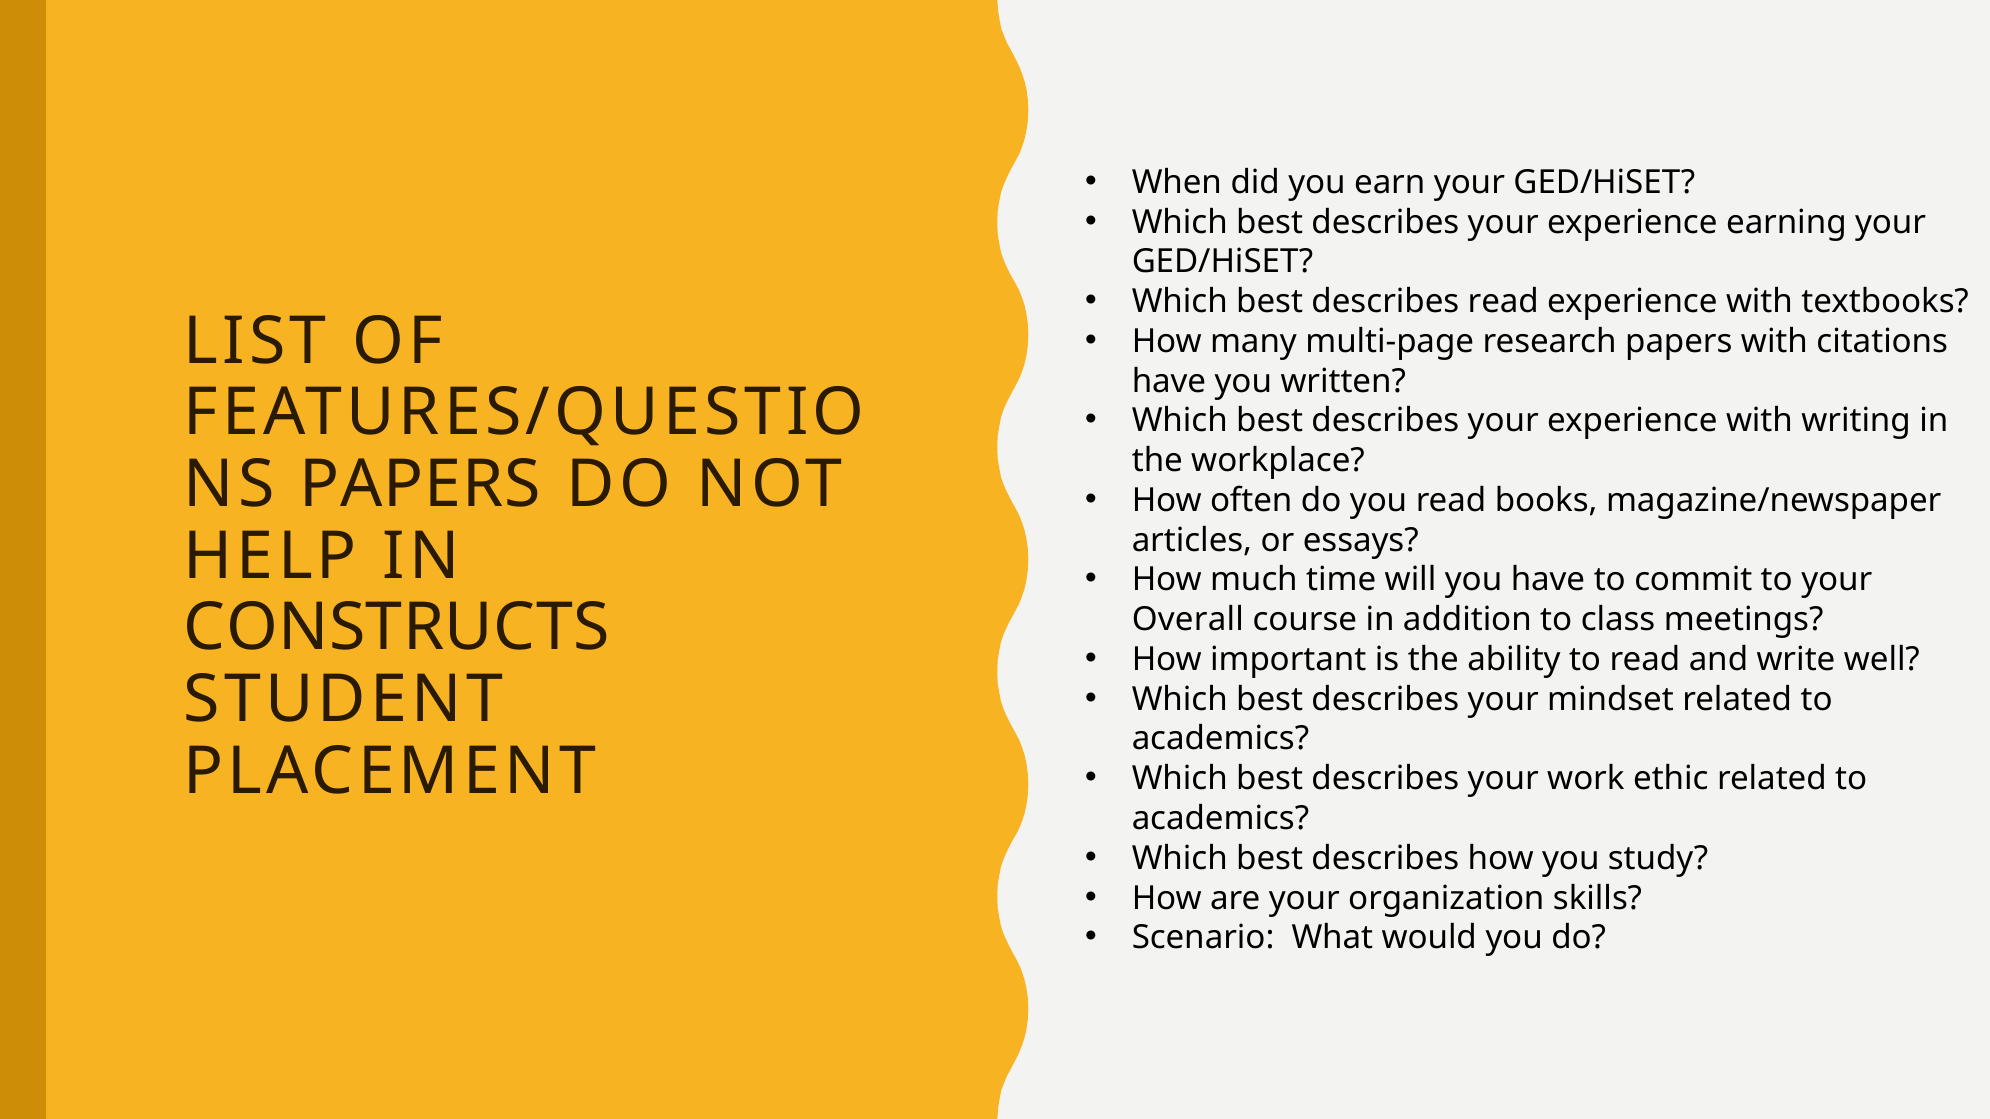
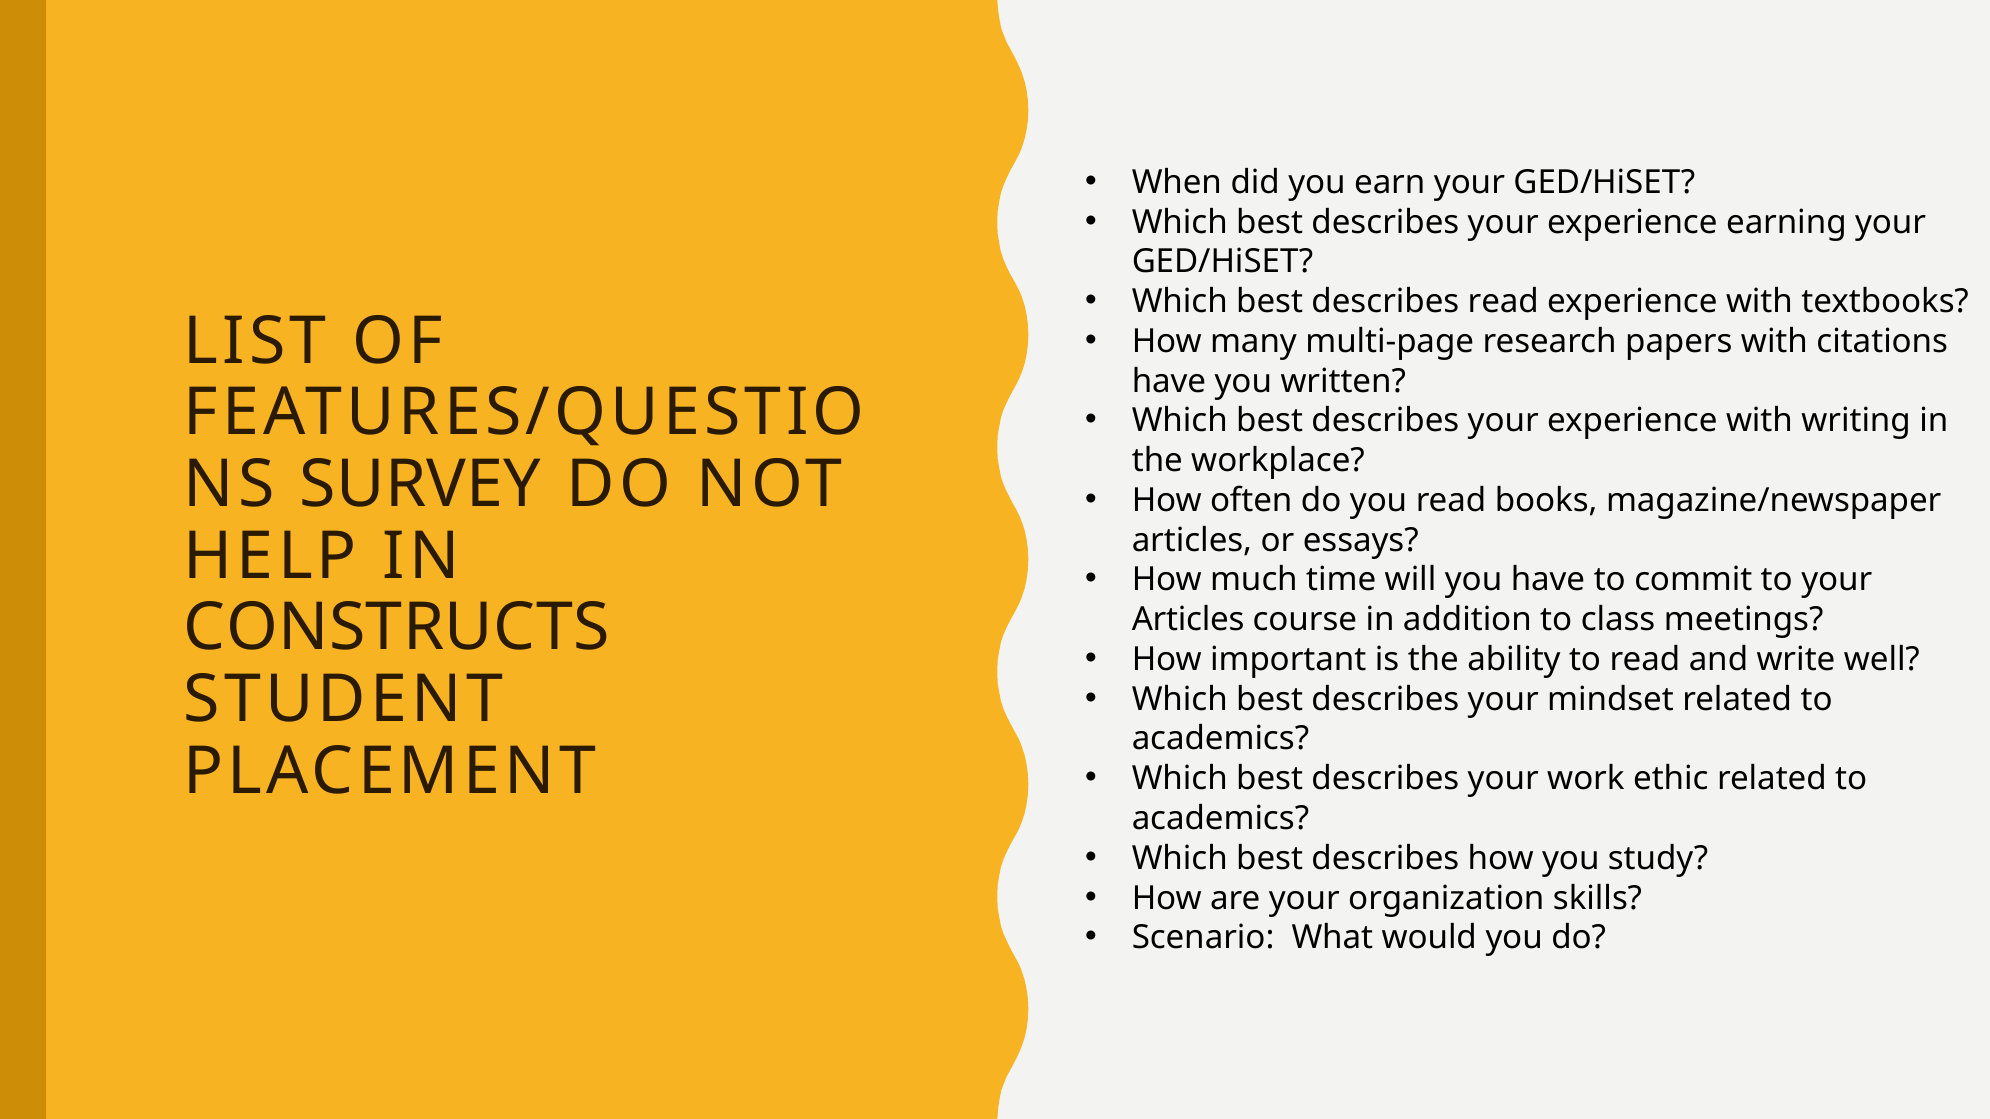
PAPERS at (420, 485): PAPERS -> SURVEY
Overall at (1188, 620): Overall -> Articles
